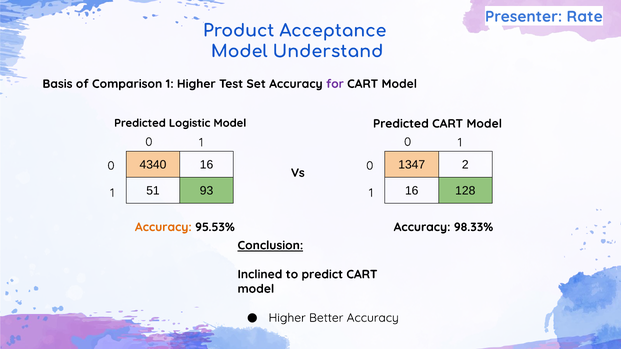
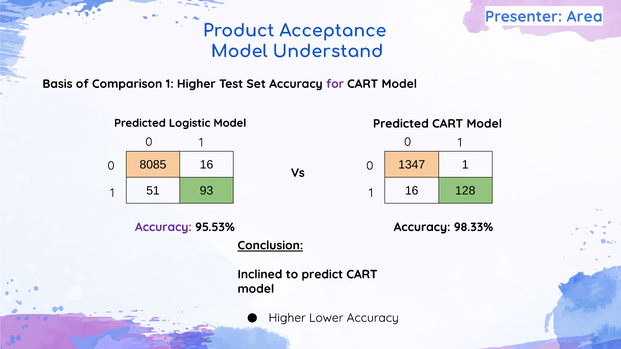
Rate: Rate -> Area
4340: 4340 -> 8085
1347 2: 2 -> 1
Accuracy at (163, 227) colour: orange -> purple
Better: Better -> Lower
